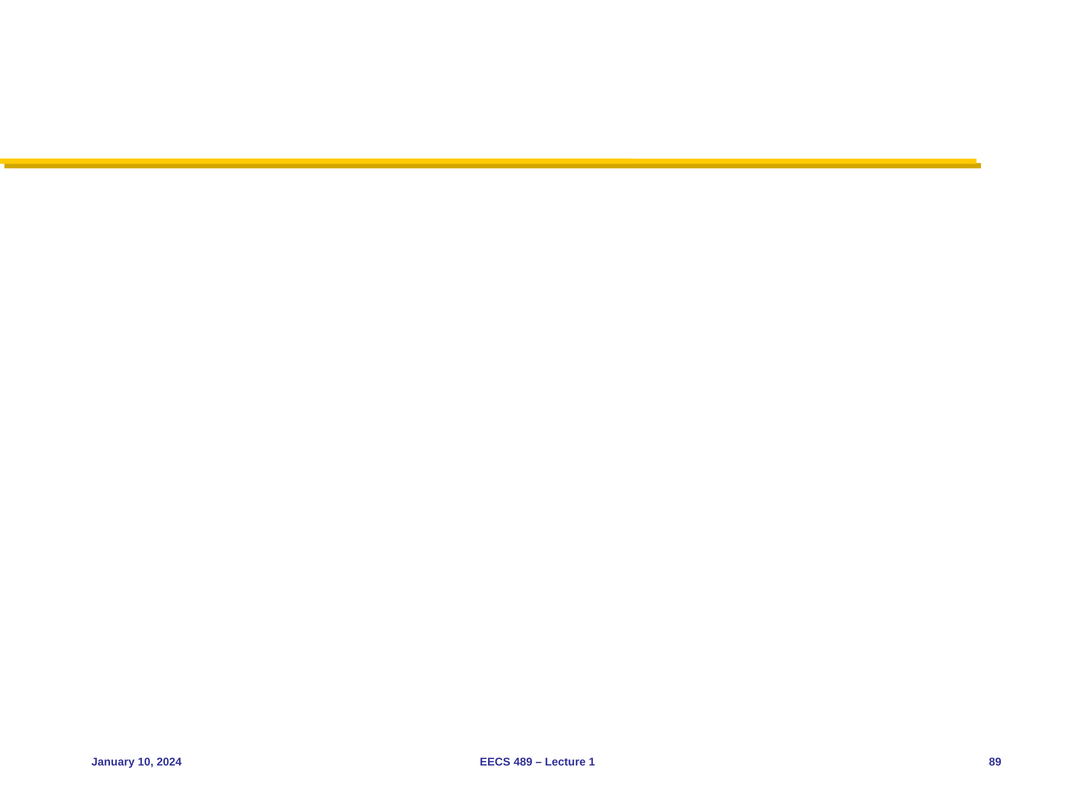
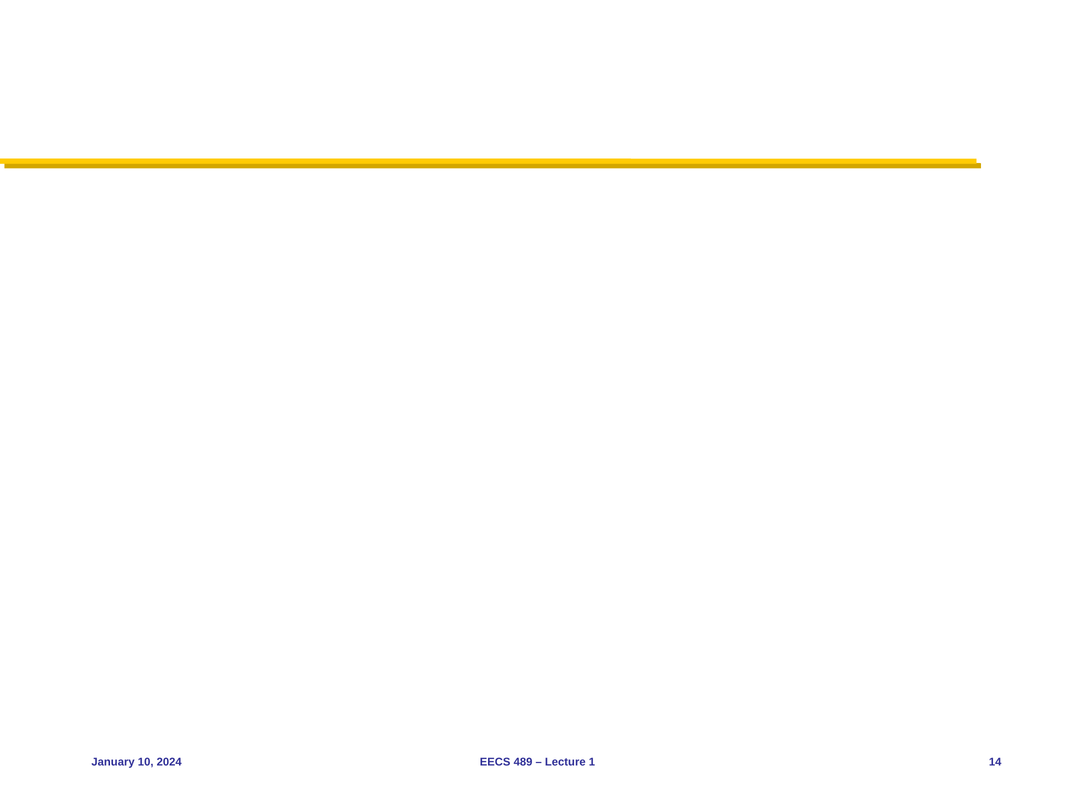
89: 89 -> 14
